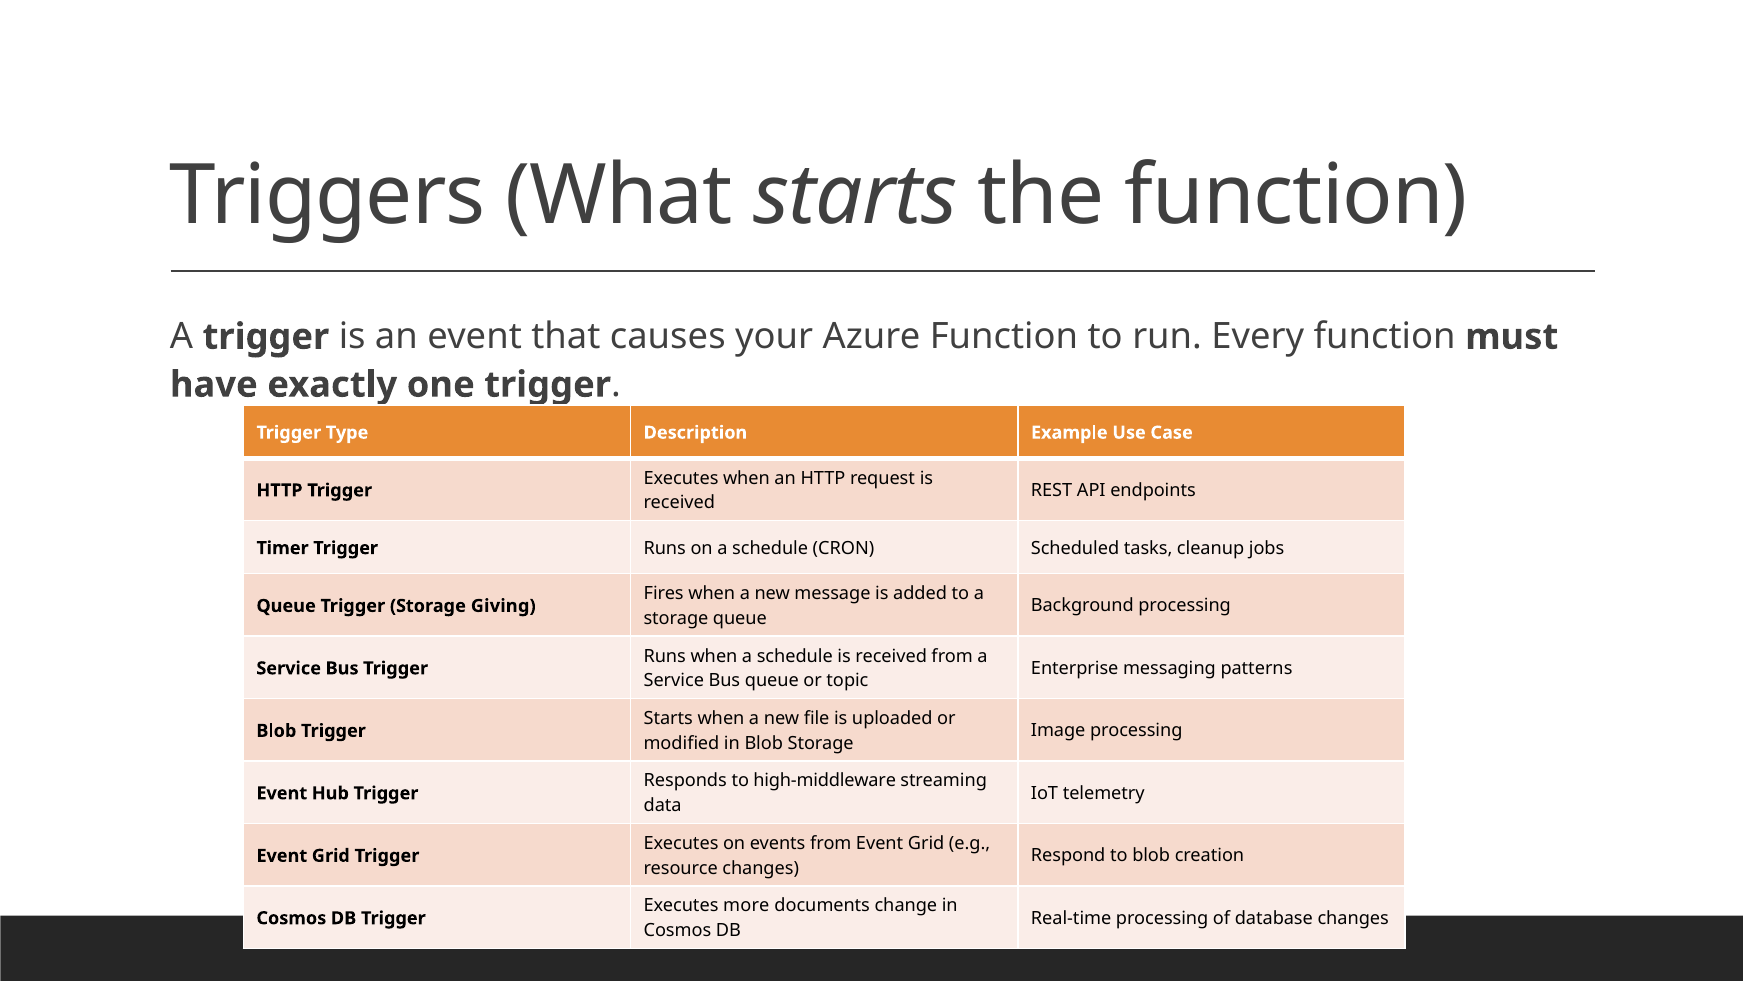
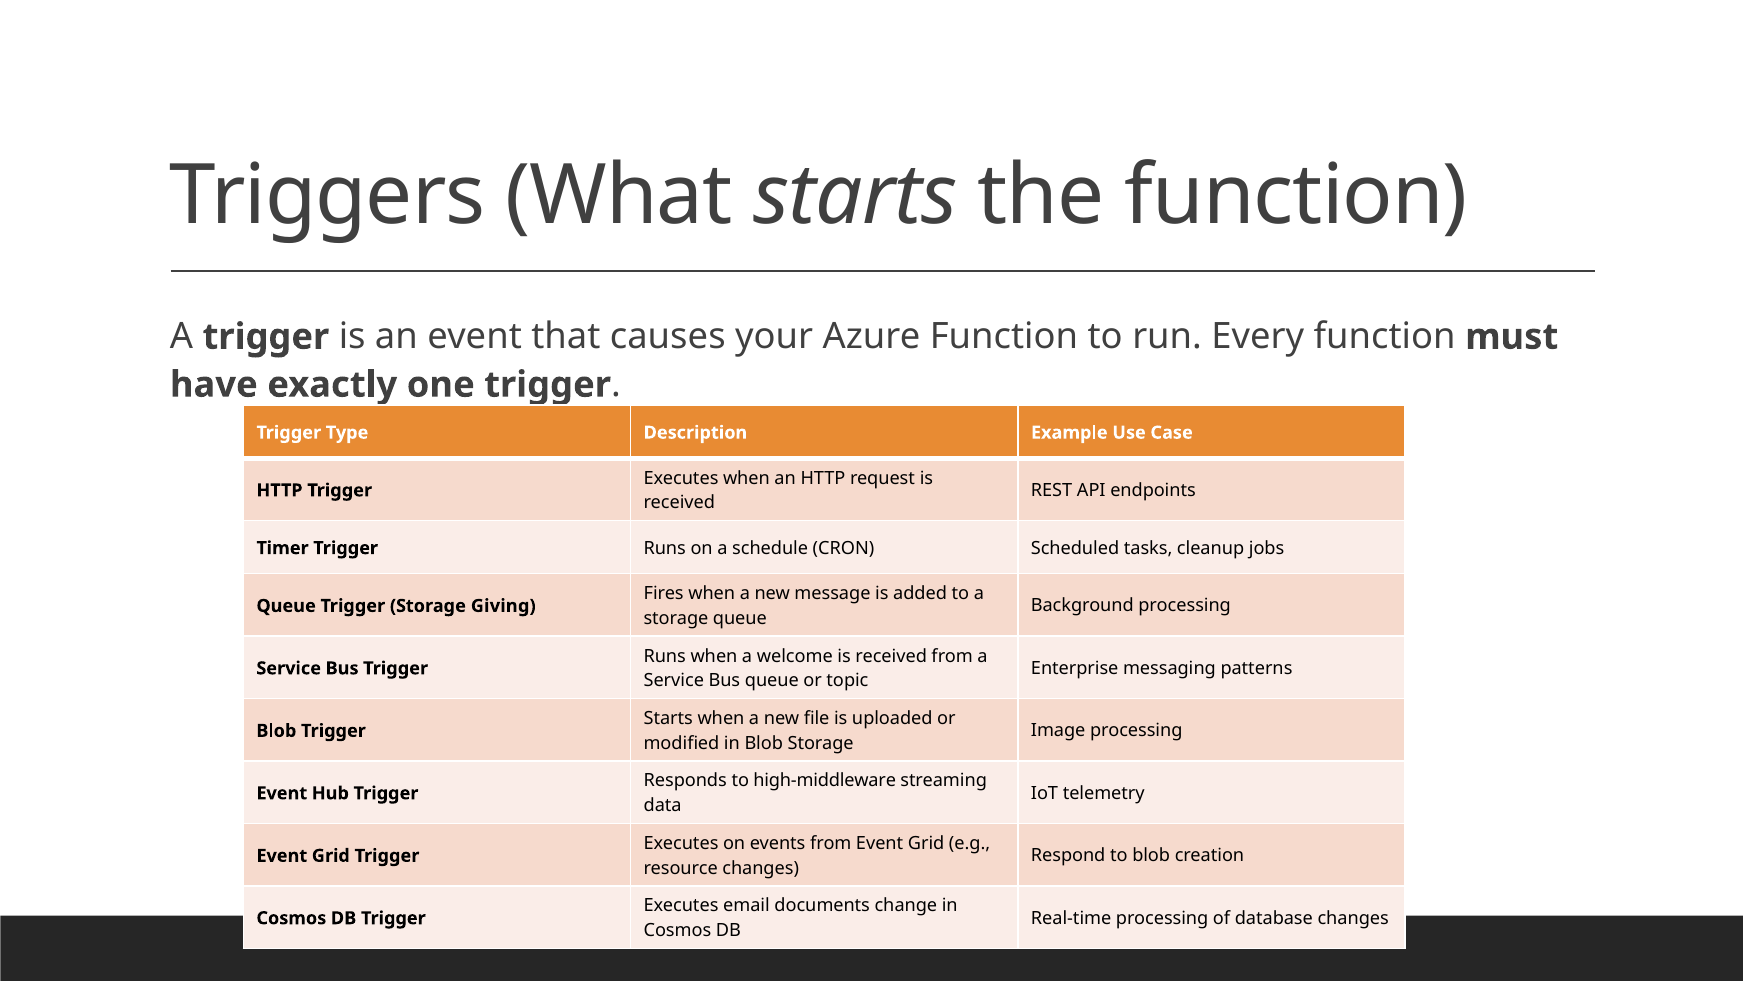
when a schedule: schedule -> welcome
more: more -> email
